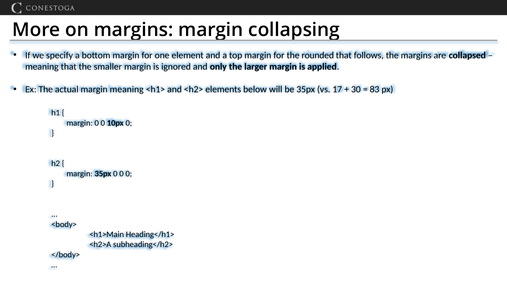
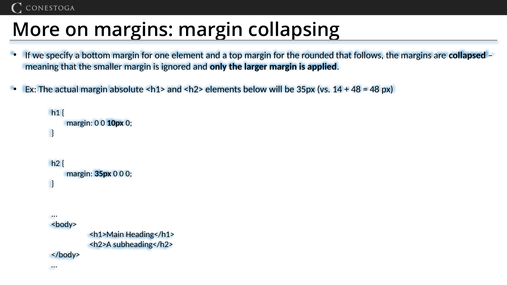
margin meaning: meaning -> absolute
17: 17 -> 14
30 at (356, 90): 30 -> 48
83 at (374, 90): 83 -> 48
